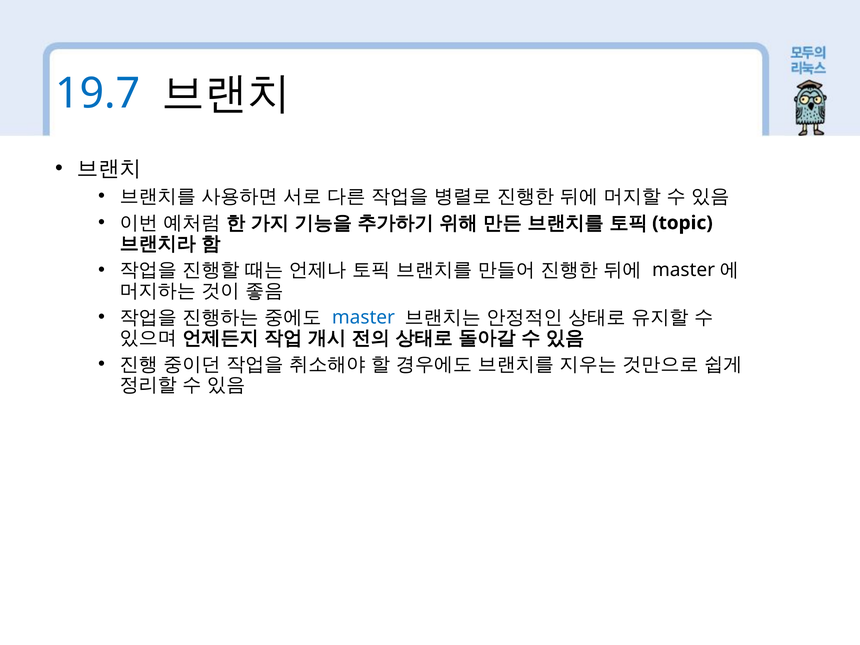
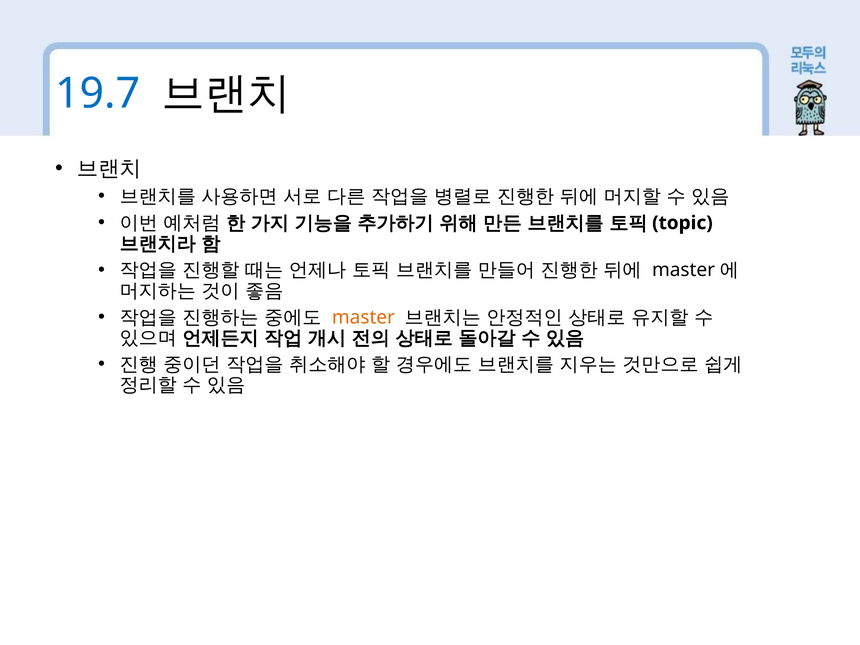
master colour: blue -> orange
